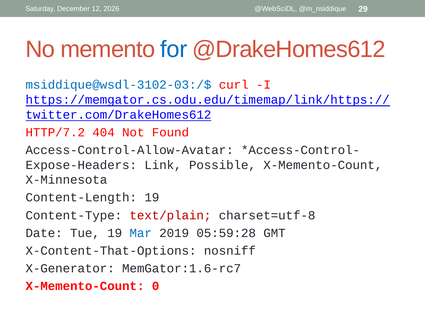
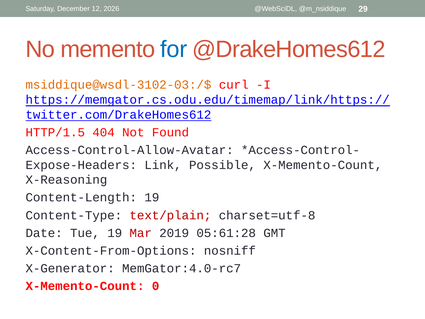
msiddique@wsdl-3102-03:/$ colour: blue -> orange
HTTP/7.2: HTTP/7.2 -> HTTP/1.5
X-Minnesota: X-Minnesota -> X-Reasoning
Mar colour: blue -> red
05:59:28: 05:59:28 -> 05:61:28
X-Content-That-Options: X-Content-That-Options -> X-Content-From-Options
MemGator:1.6-rc7: MemGator:1.6-rc7 -> MemGator:4.0-rc7
